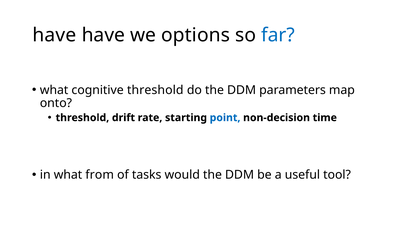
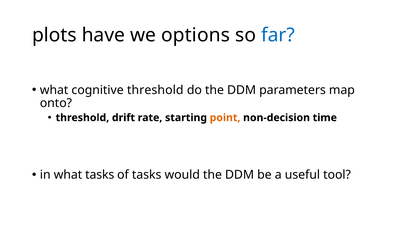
have at (54, 35): have -> plots
point colour: blue -> orange
what from: from -> tasks
